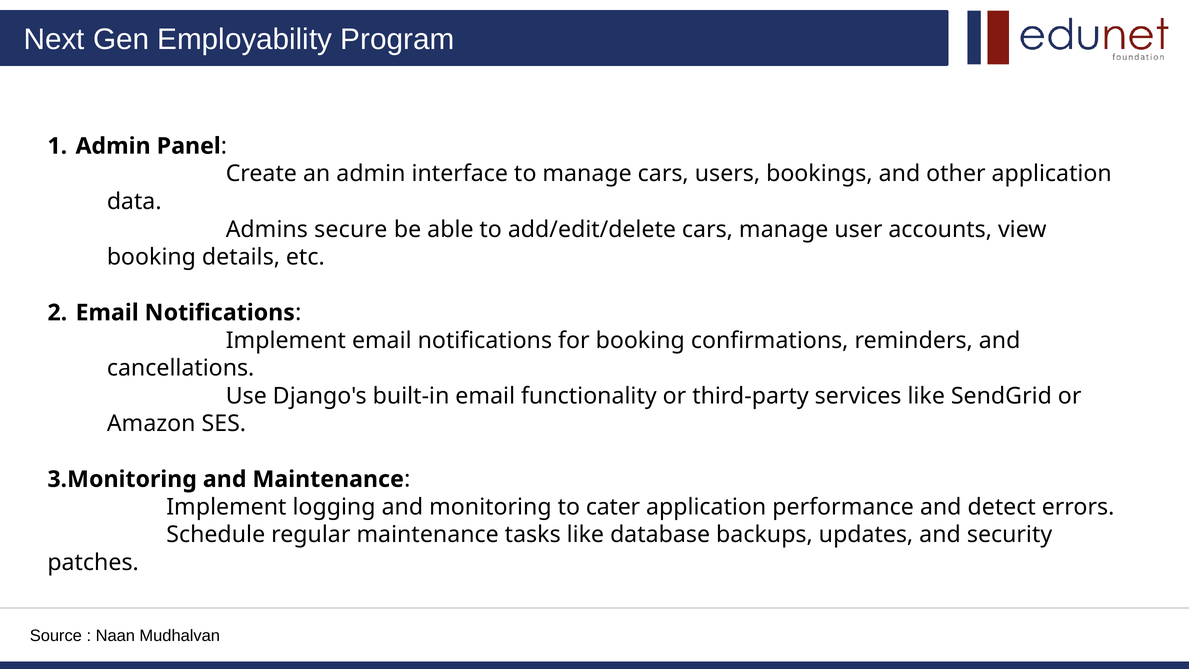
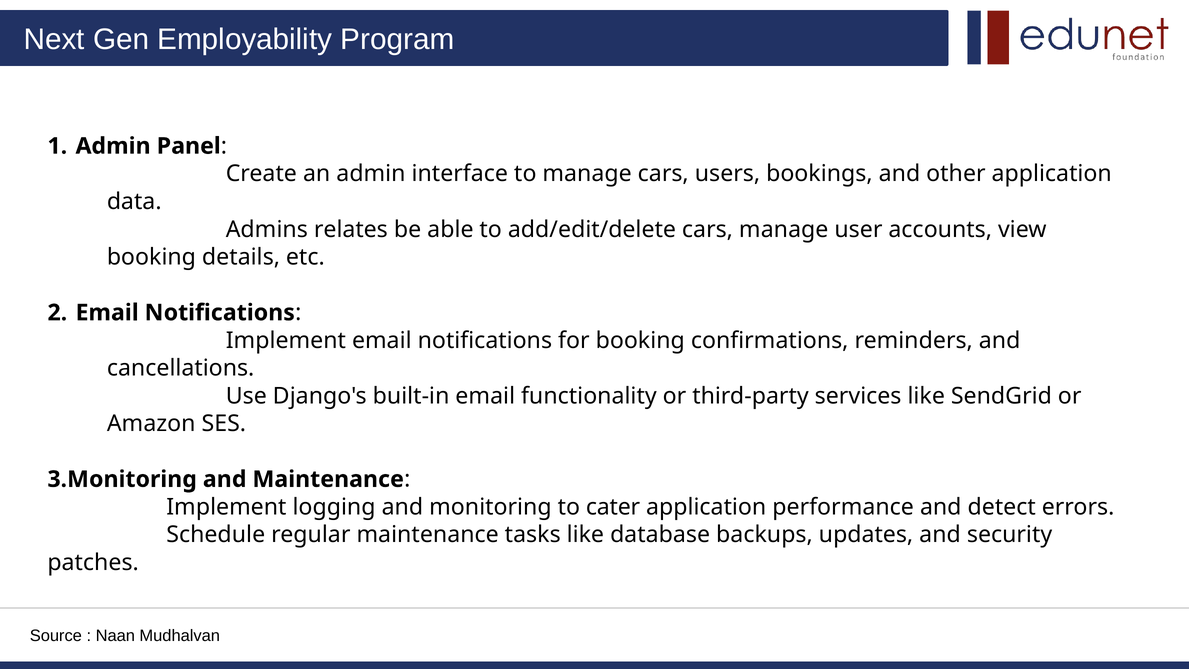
secure: secure -> relates
